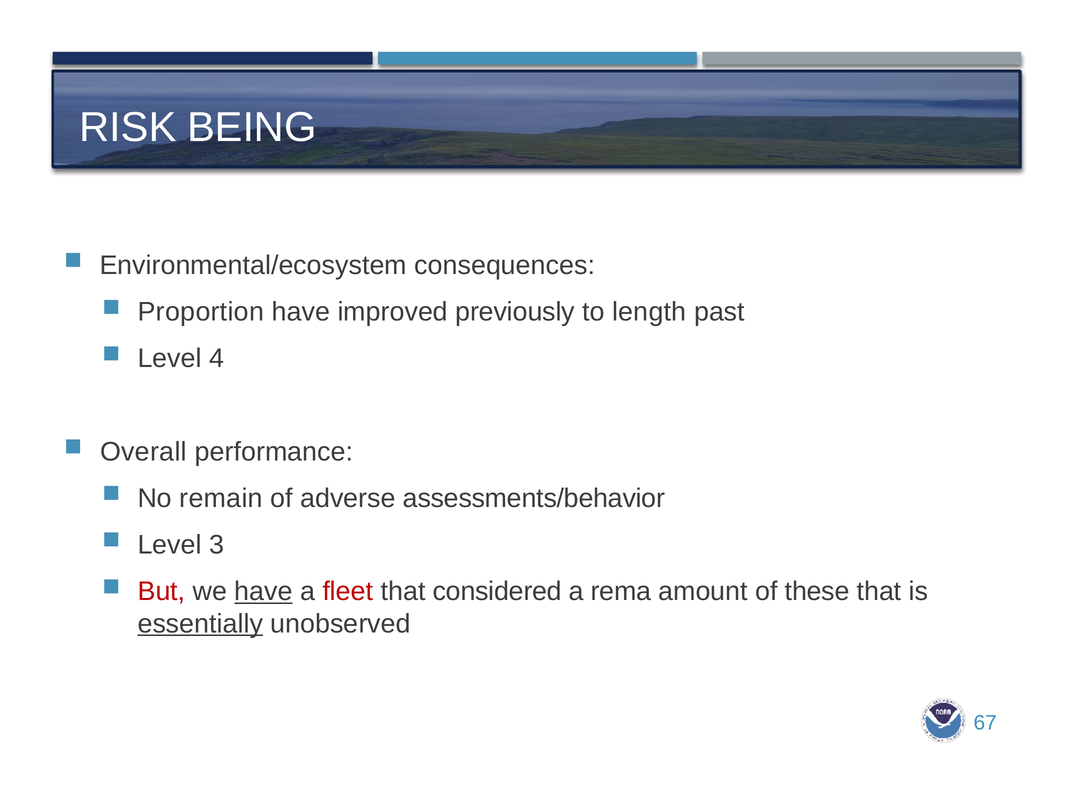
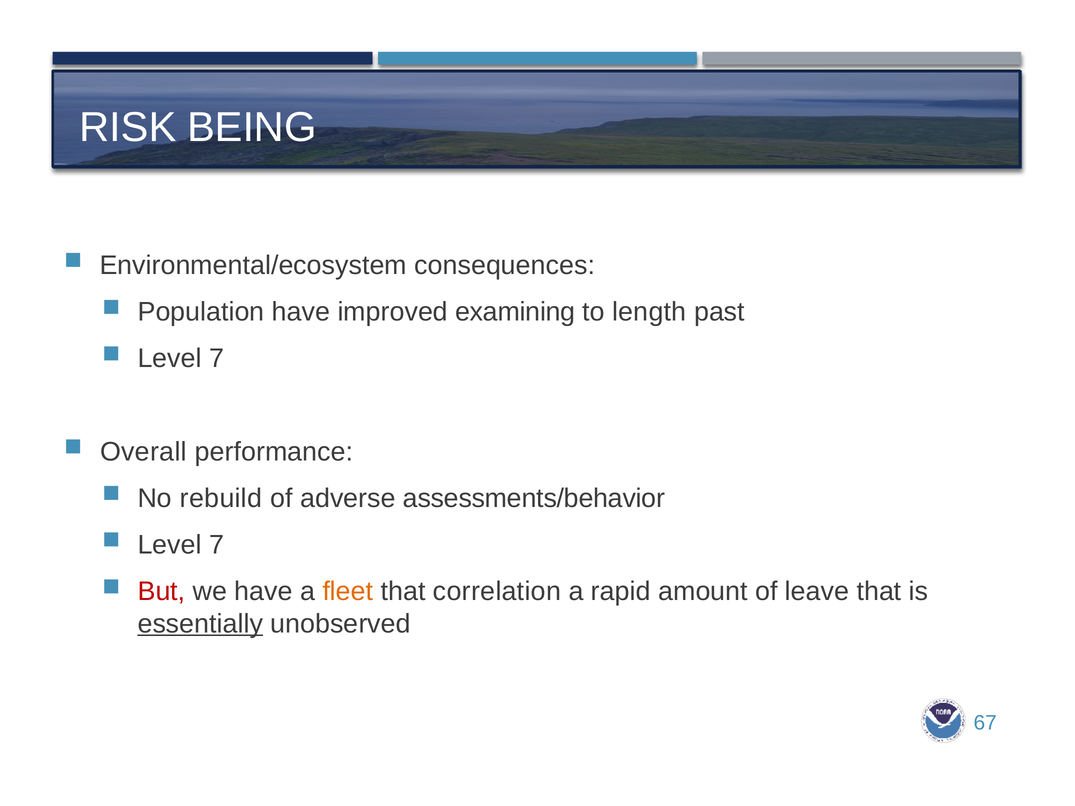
Proportion: Proportion -> Population
previously: previously -> examining
4 at (217, 359): 4 -> 7
remain: remain -> rebuild
3 at (217, 545): 3 -> 7
have at (264, 592) underline: present -> none
fleet colour: red -> orange
considered: considered -> correlation
rema: rema -> rapid
these: these -> leave
